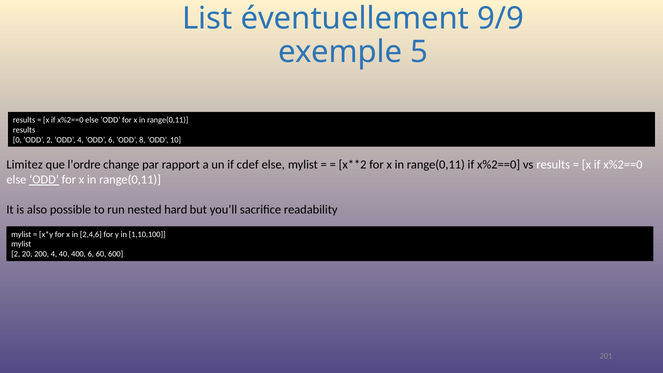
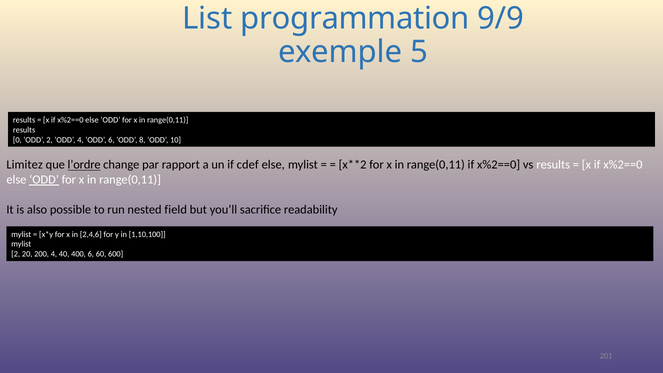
éventuellement: éventuellement -> programmation
l’ordre underline: none -> present
hard: hard -> field
